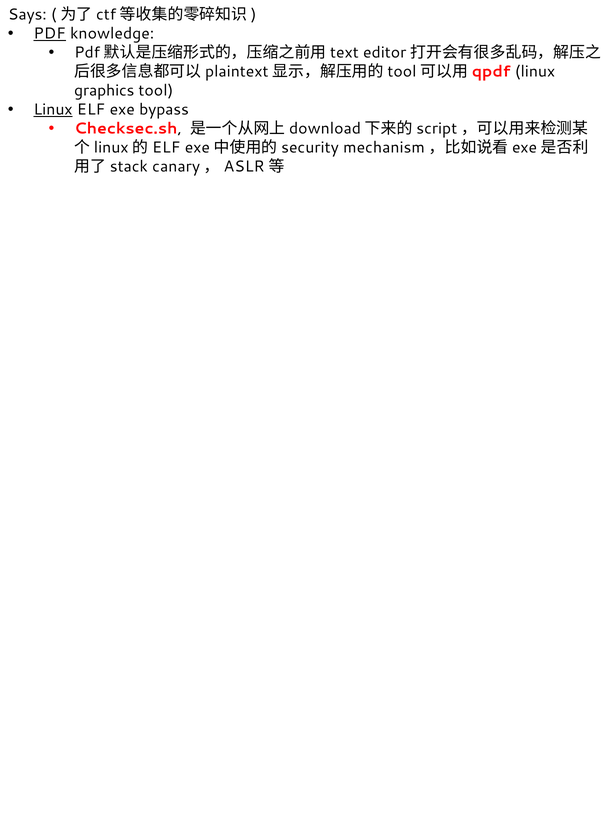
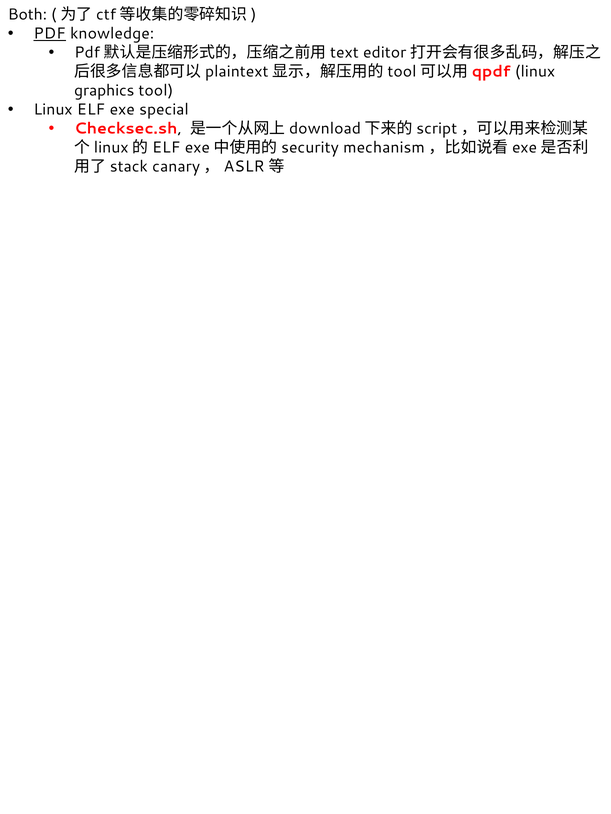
Says: Says -> Both
Linux at (53, 110) underline: present -> none
bypass: bypass -> special
